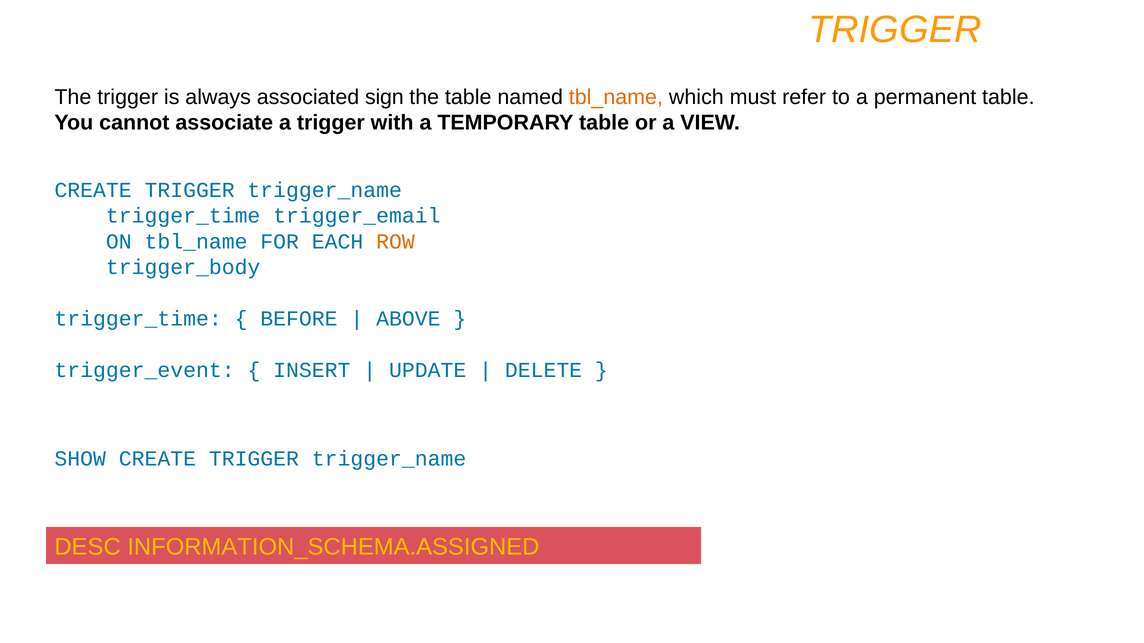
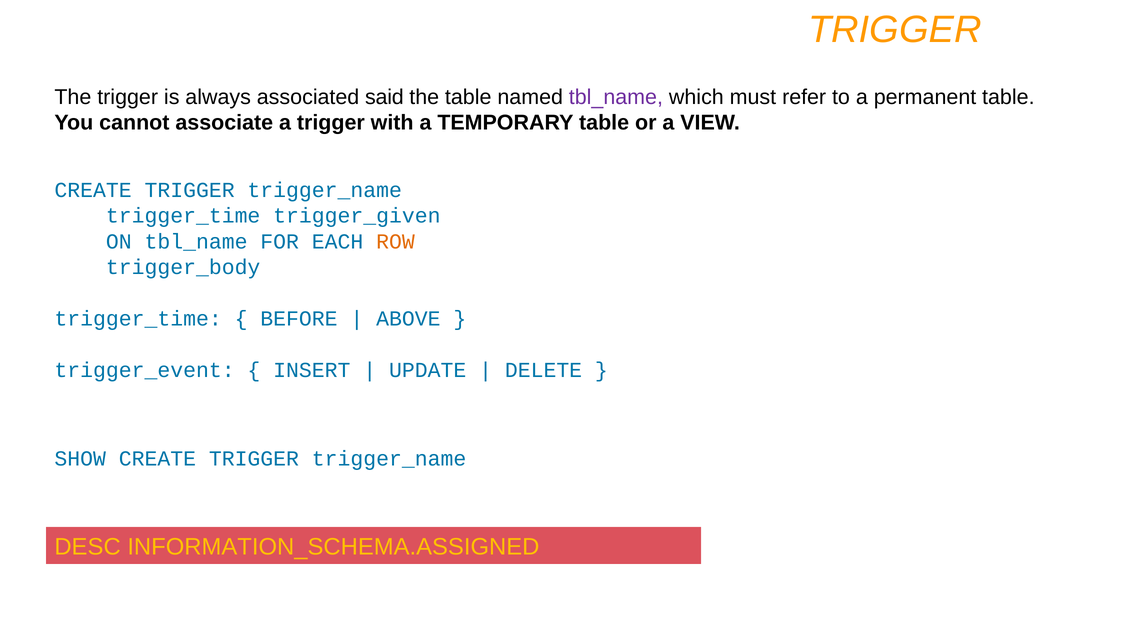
sign: sign -> said
tbl_name at (616, 97) colour: orange -> purple
trigger_email: trigger_email -> trigger_given
